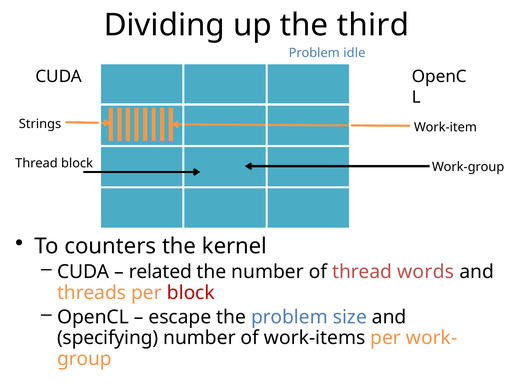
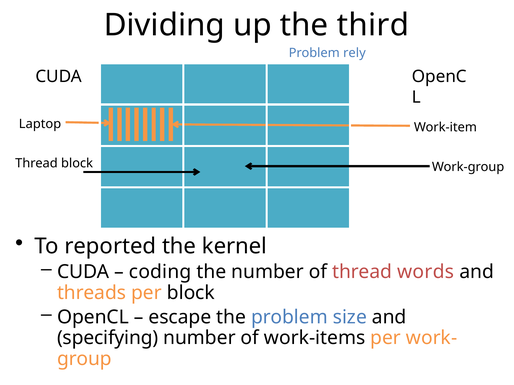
idle: idle -> rely
Strings: Strings -> Laptop
counters: counters -> reported
related: related -> coding
block at (191, 293) colour: red -> black
